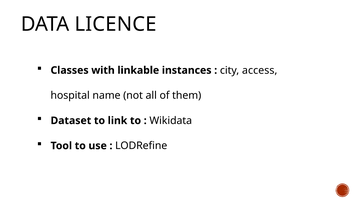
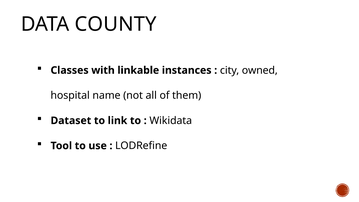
LICENCE: LICENCE -> COUNTY
access: access -> owned
